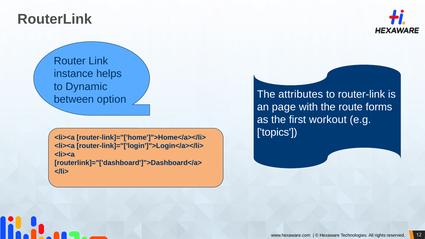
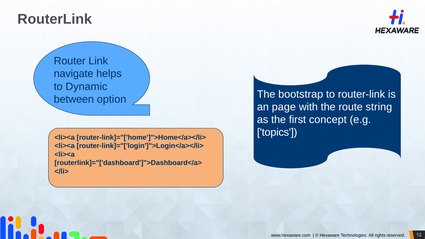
instance: instance -> navigate
attributes: attributes -> bootstrap
forms: forms -> string
workout: workout -> concept
